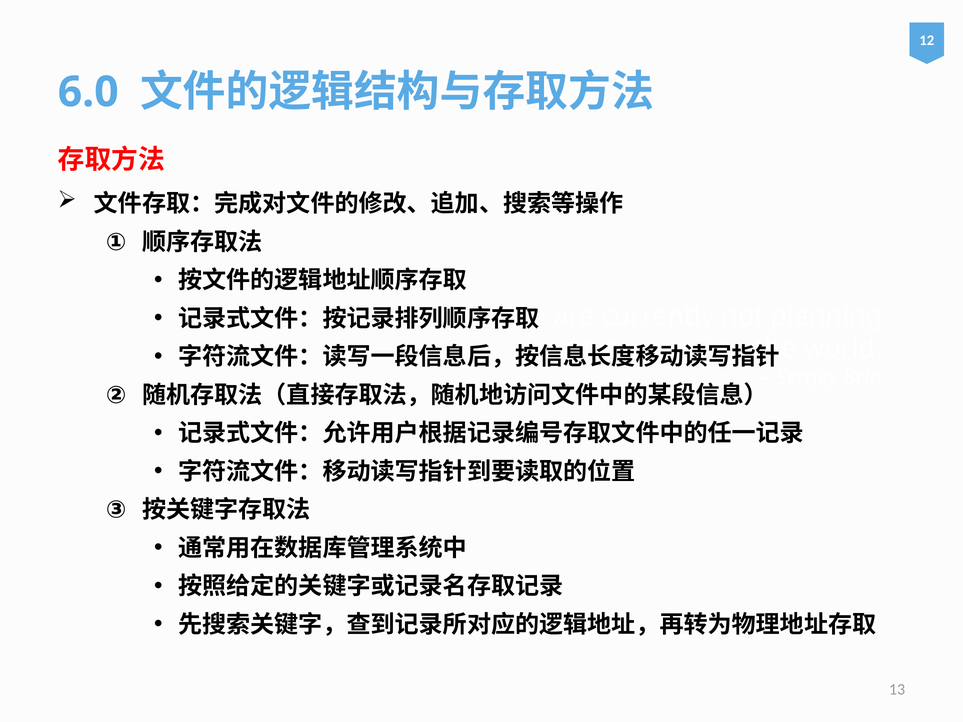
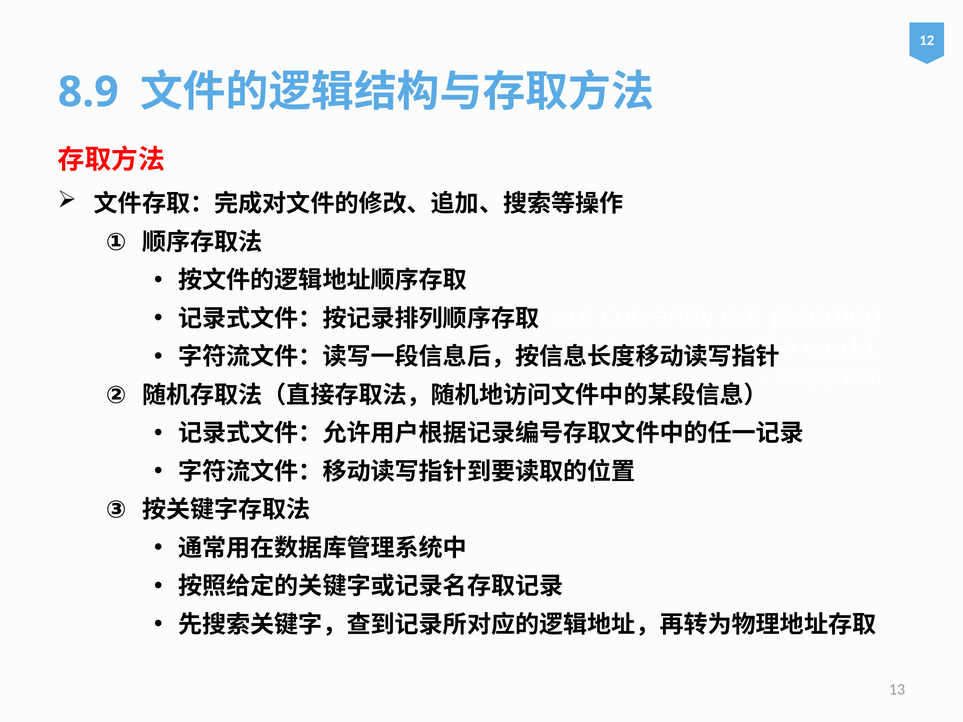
6.0: 6.0 -> 8.9
